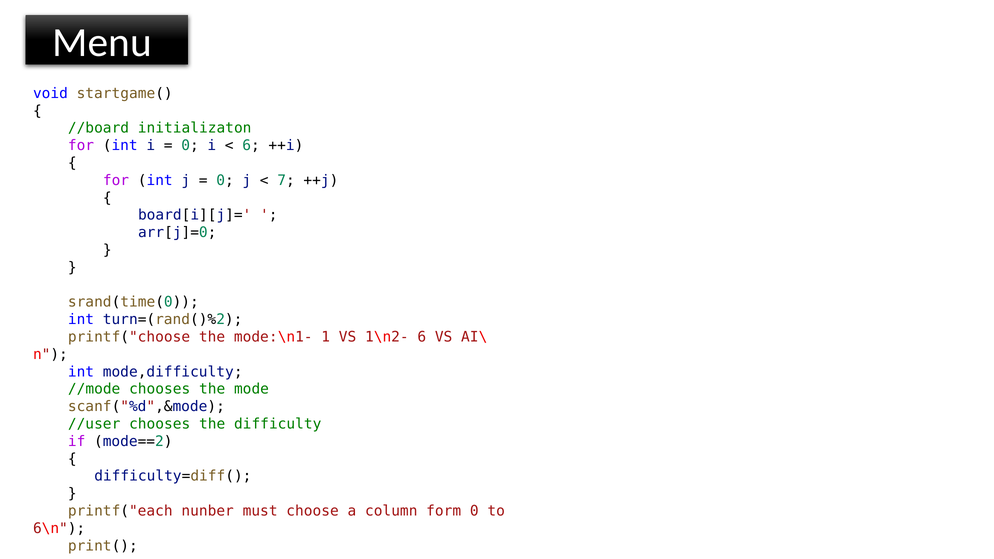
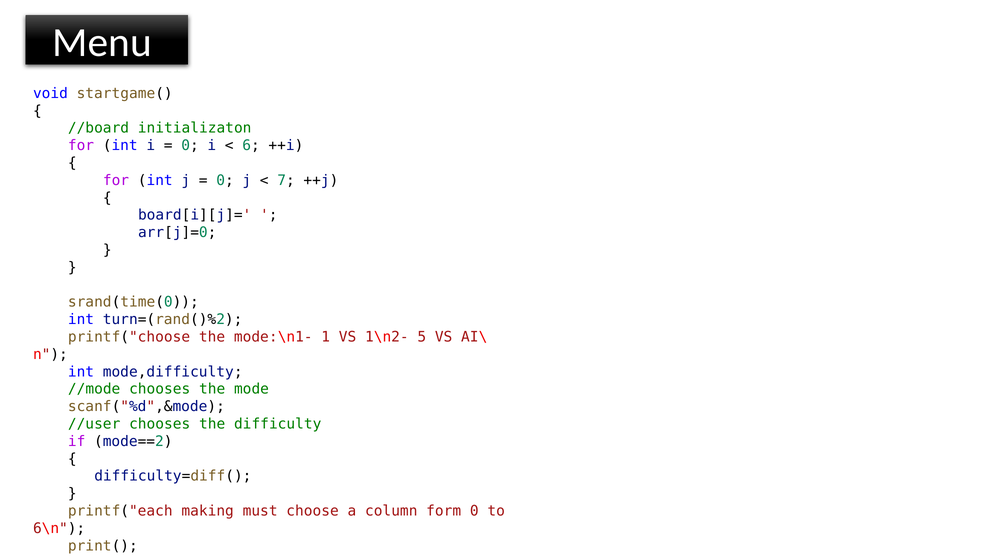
1\n2- 6: 6 -> 5
nunber: nunber -> making
